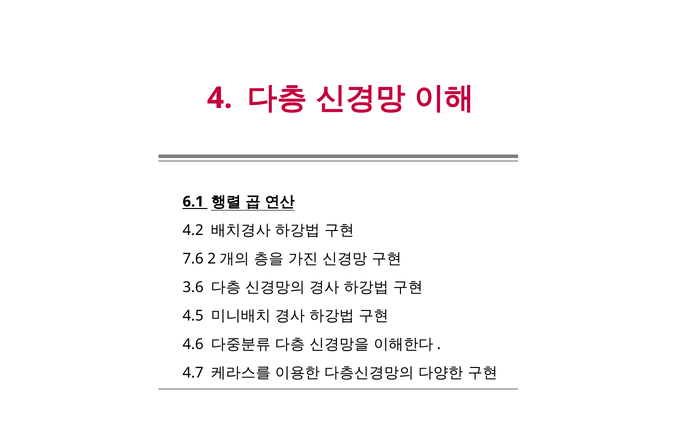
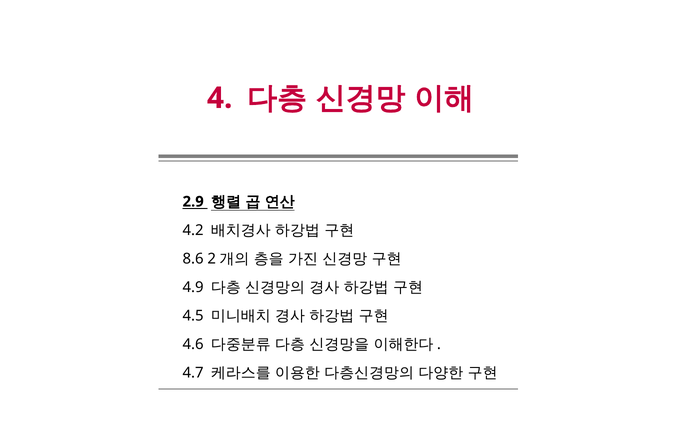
6.1: 6.1 -> 2.9
7.6: 7.6 -> 8.6
3.6: 3.6 -> 4.9
